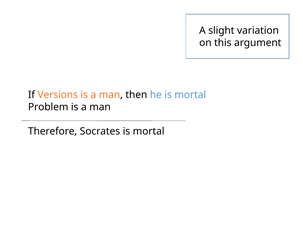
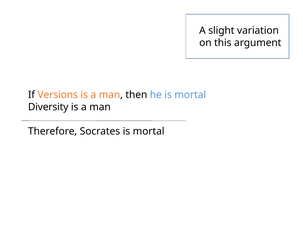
Problem: Problem -> Diversity
